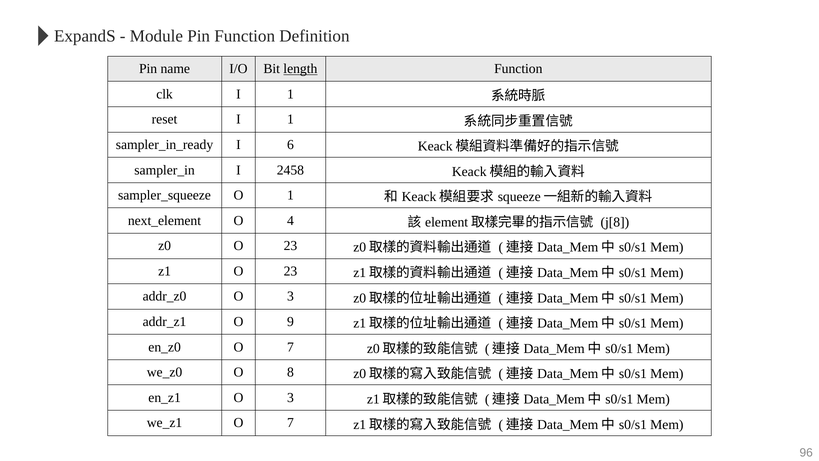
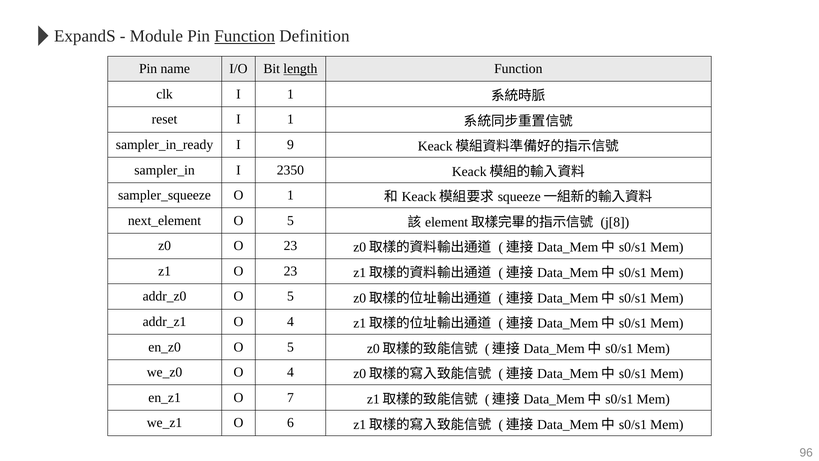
Function at (245, 36) underline: none -> present
6: 6 -> 9
2458: 2458 -> 2350
4 at (290, 220): 4 -> 5
3 at (290, 296): 3 -> 5
9 at (290, 322): 9 -> 4
7 at (290, 347): 7 -> 5
8 at (290, 372): 8 -> 4
3 at (290, 397): 3 -> 7
7 at (290, 423): 7 -> 6
